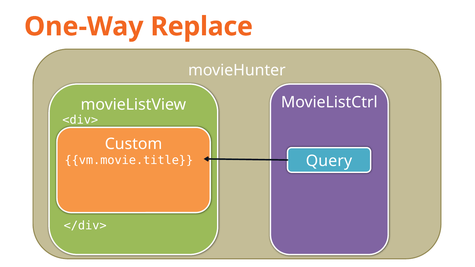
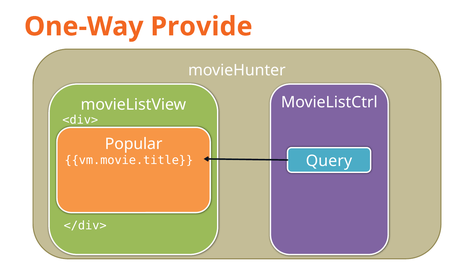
Replace: Replace -> Provide
Custom: Custom -> Popular
